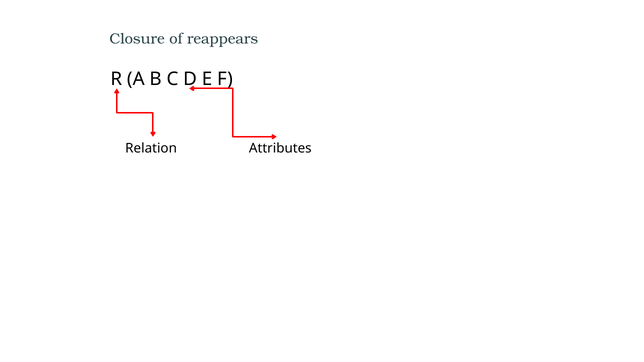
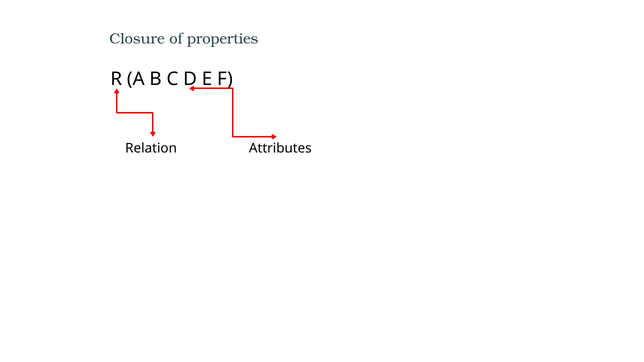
reappears: reappears -> properties
